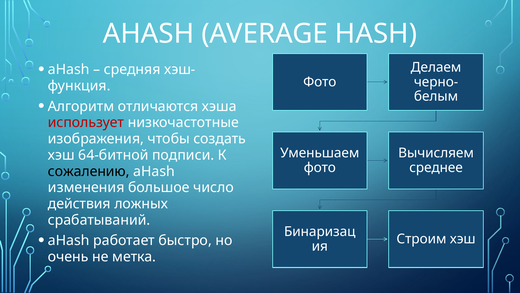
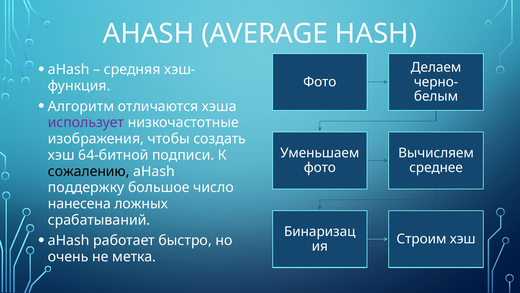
использует colour: red -> purple
изменения: изменения -> поддержку
действия: действия -> нанесена
